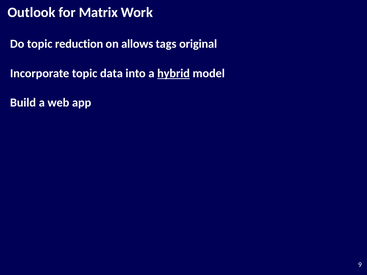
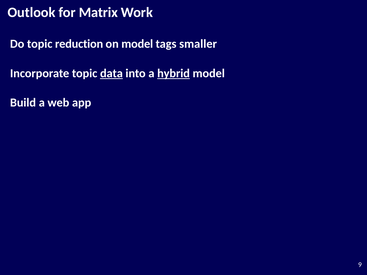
on allows: allows -> model
original: original -> smaller
data underline: none -> present
